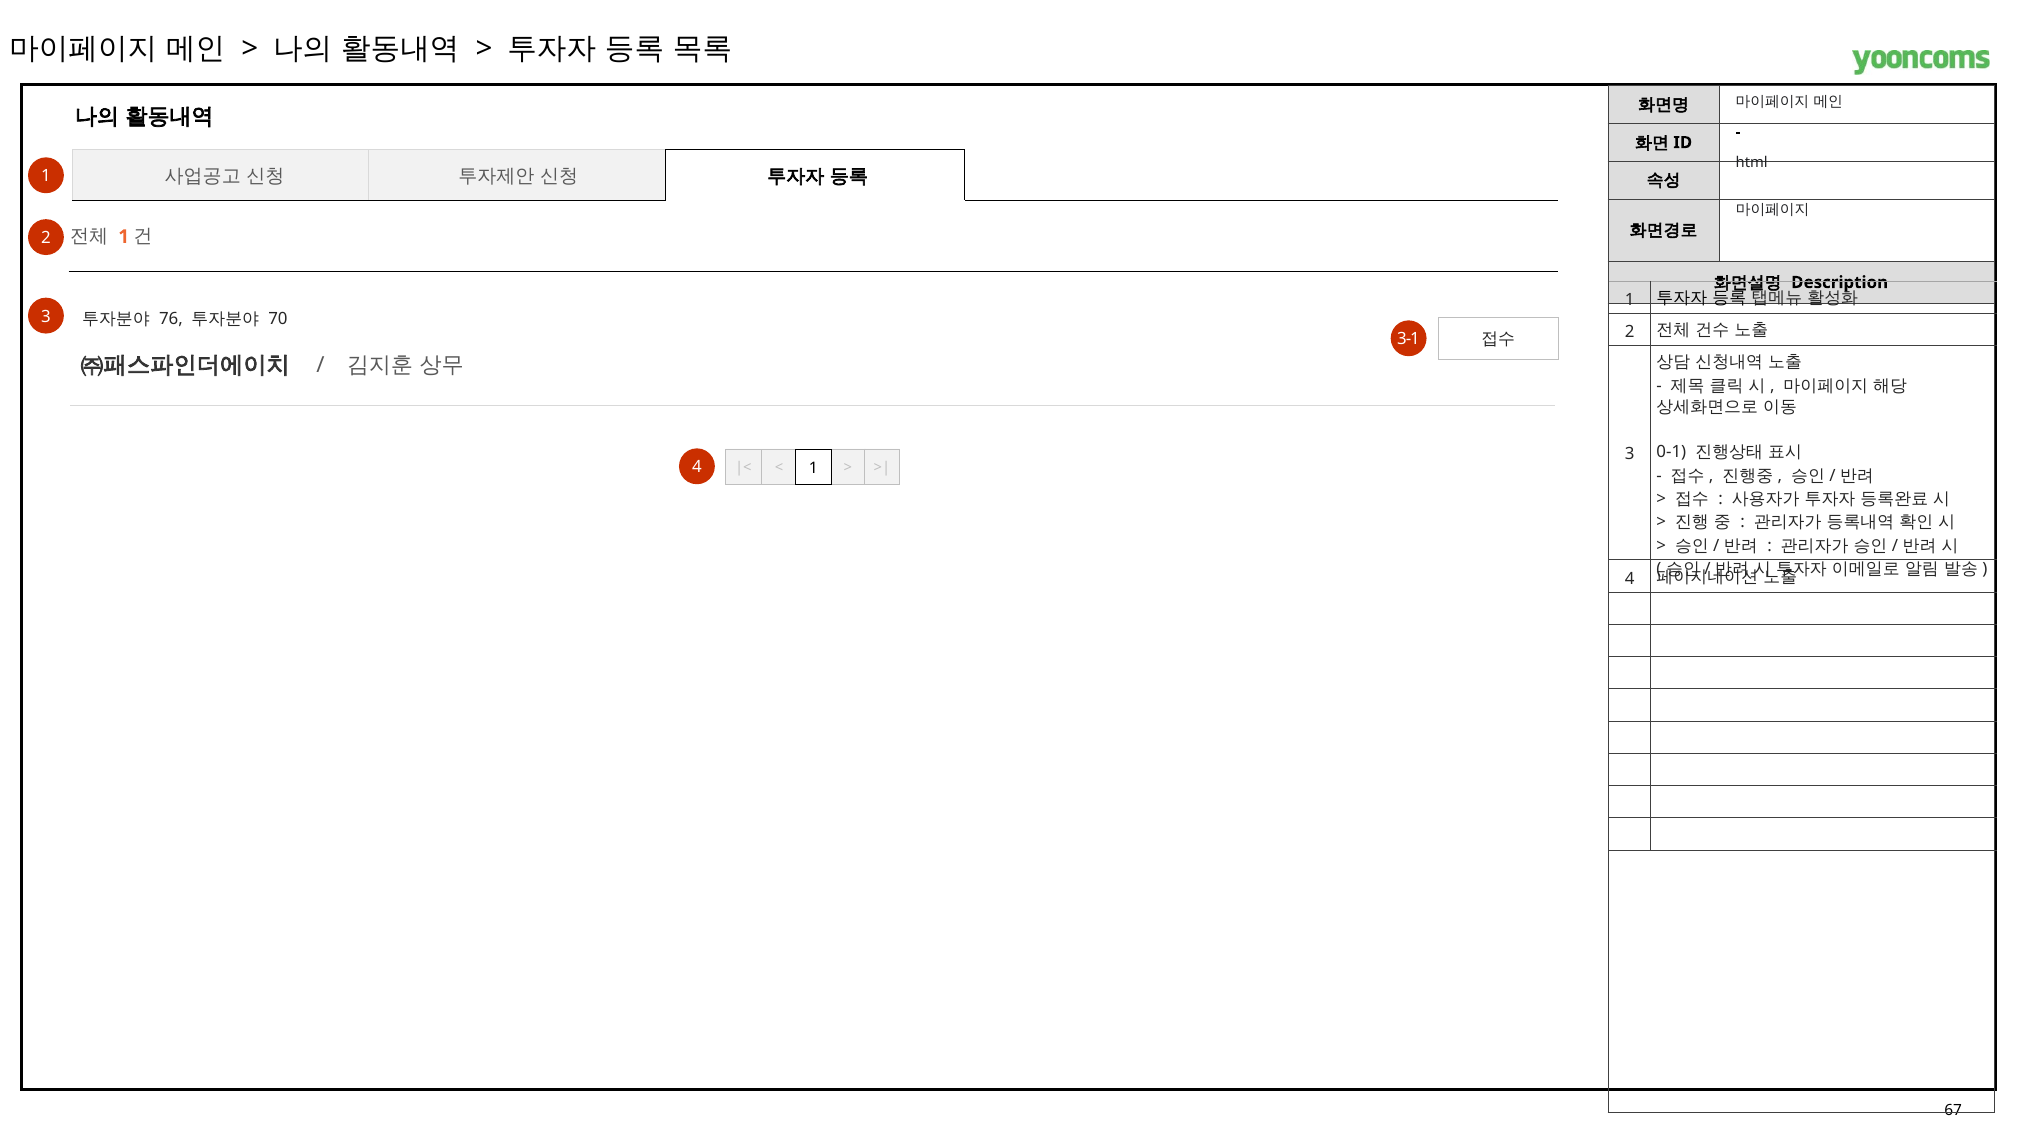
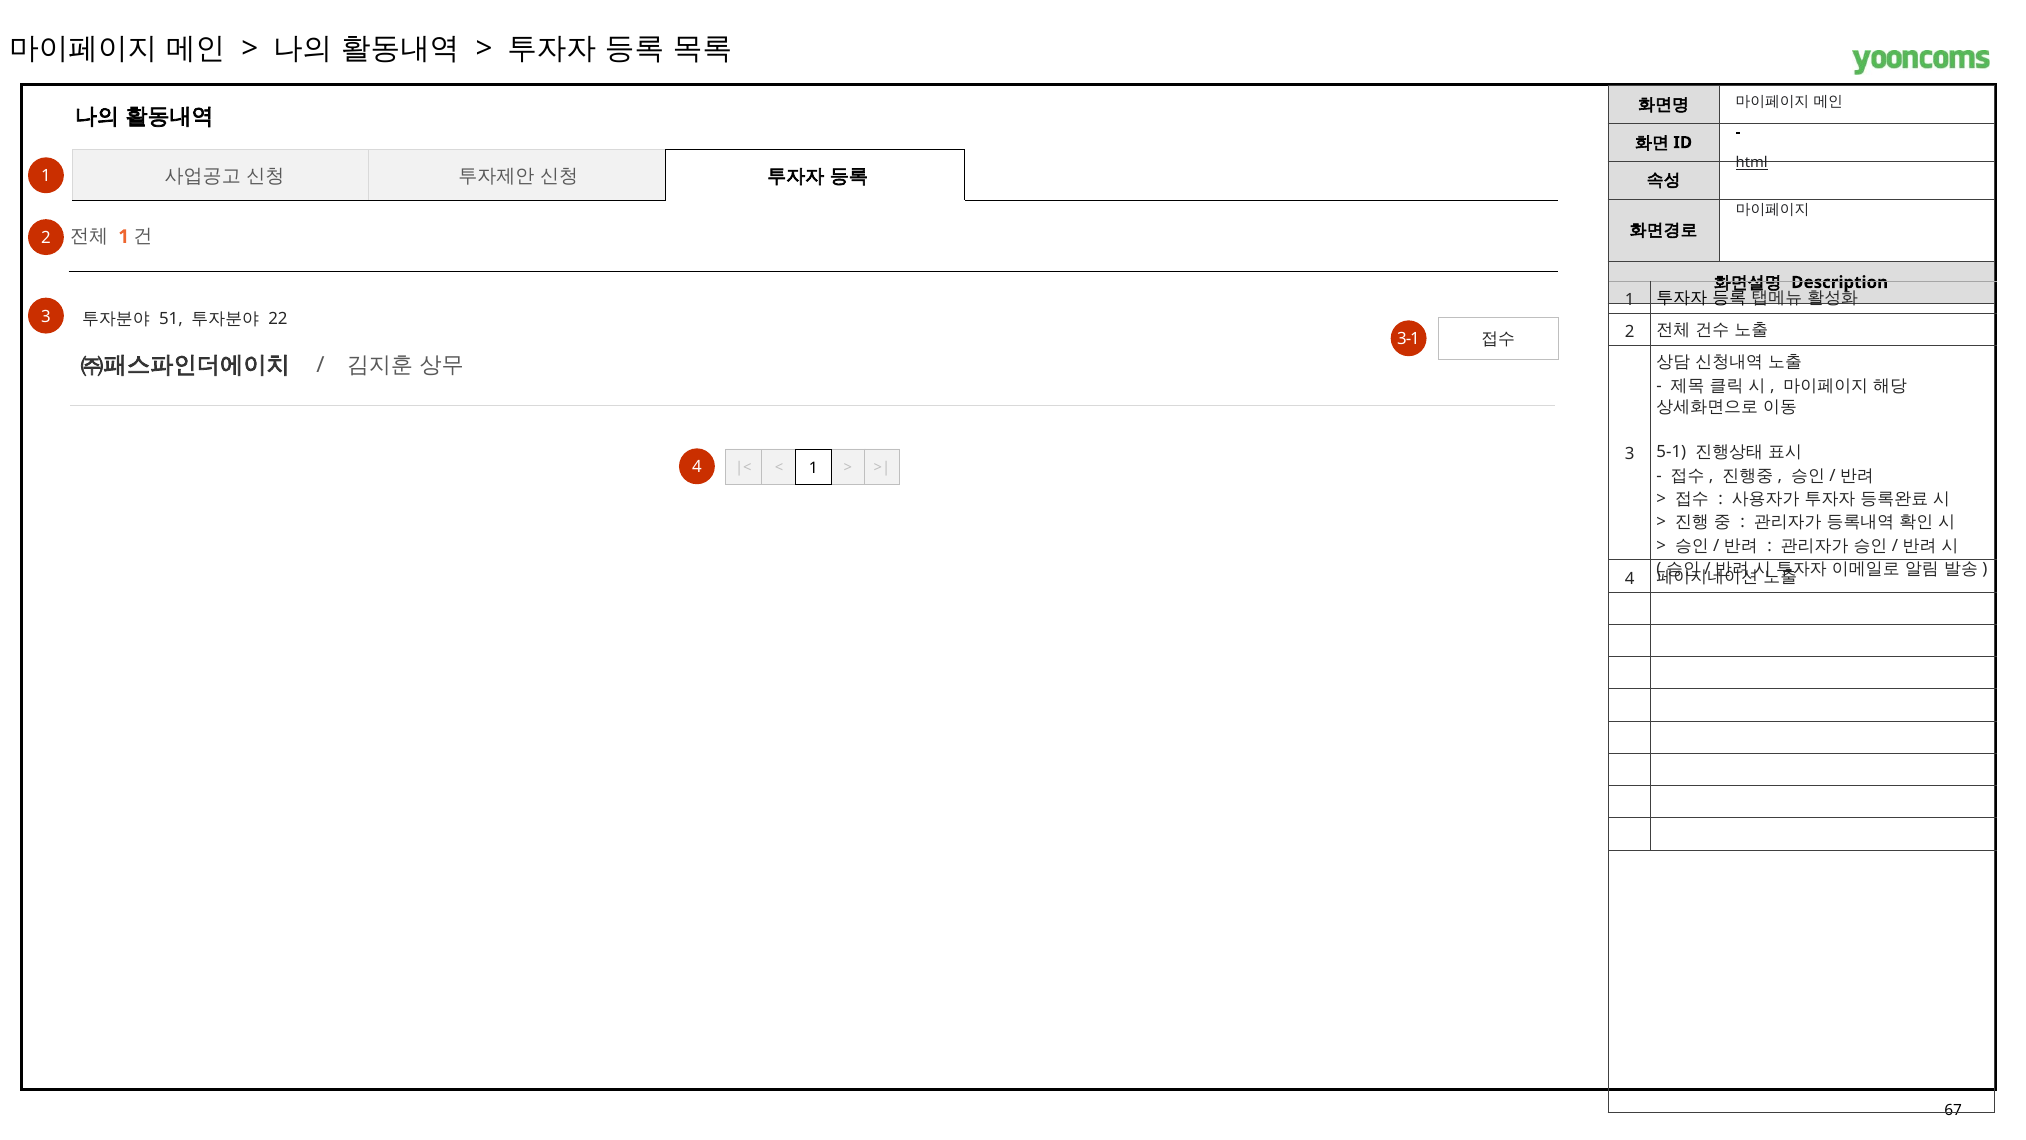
html underline: none -> present
76: 76 -> 51
70: 70 -> 22
0-1: 0-1 -> 5-1
